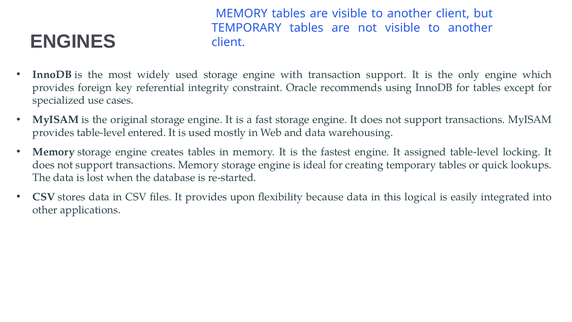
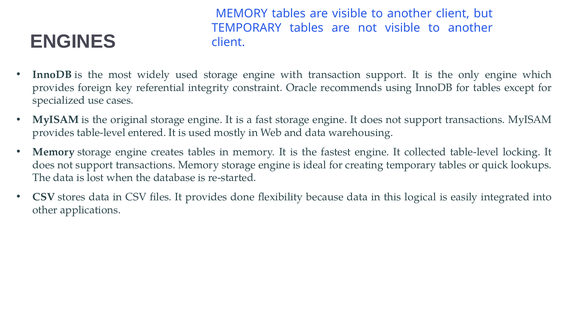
assigned: assigned -> collected
upon: upon -> done
